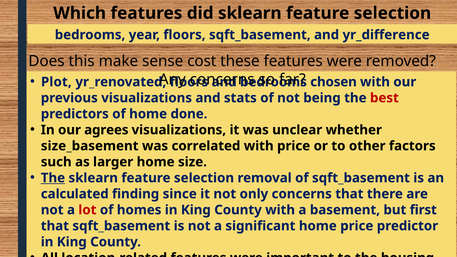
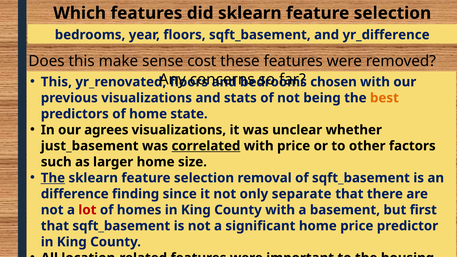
Plot at (56, 82): Plot -> This
best colour: red -> orange
done: done -> state
size_basement: size_basement -> just_basement
correlated underline: none -> present
calculated: calculated -> difference
only concerns: concerns -> separate
